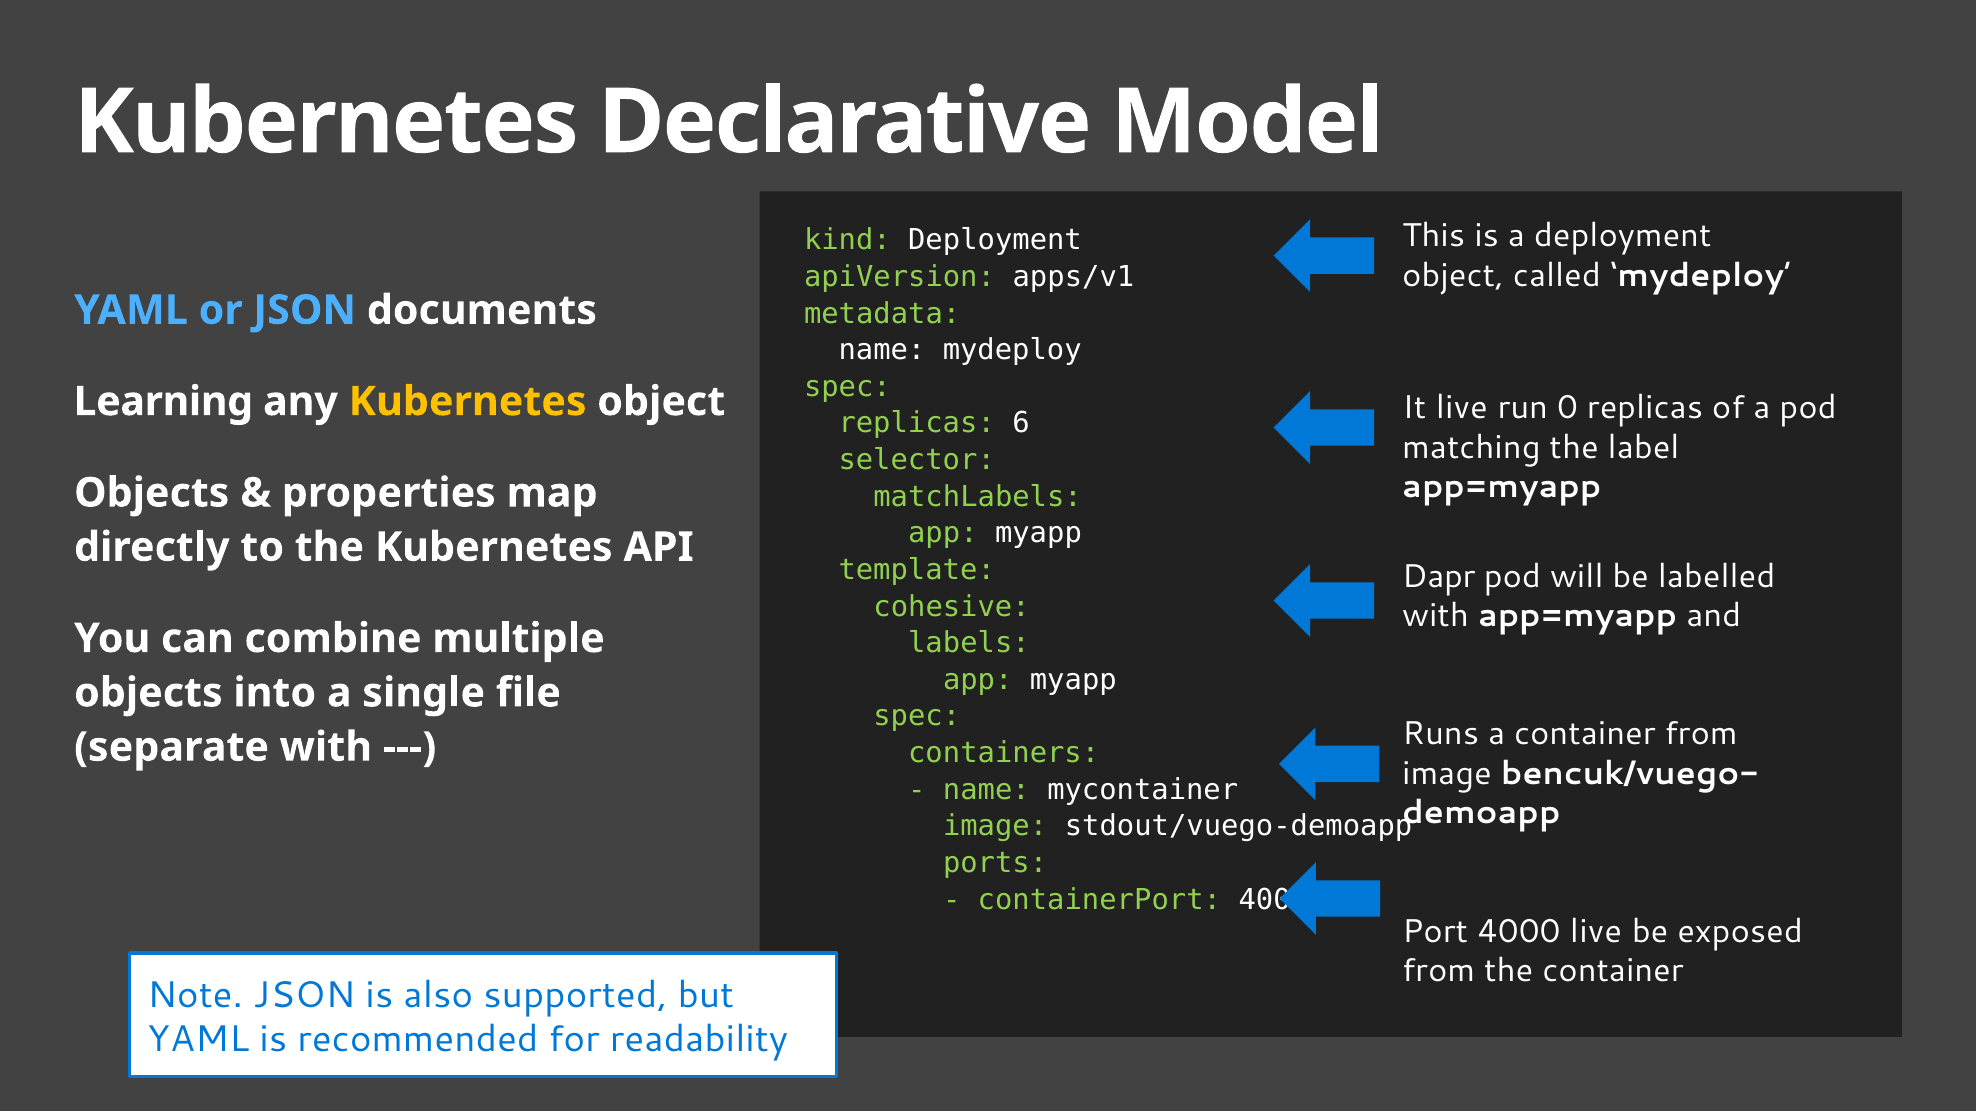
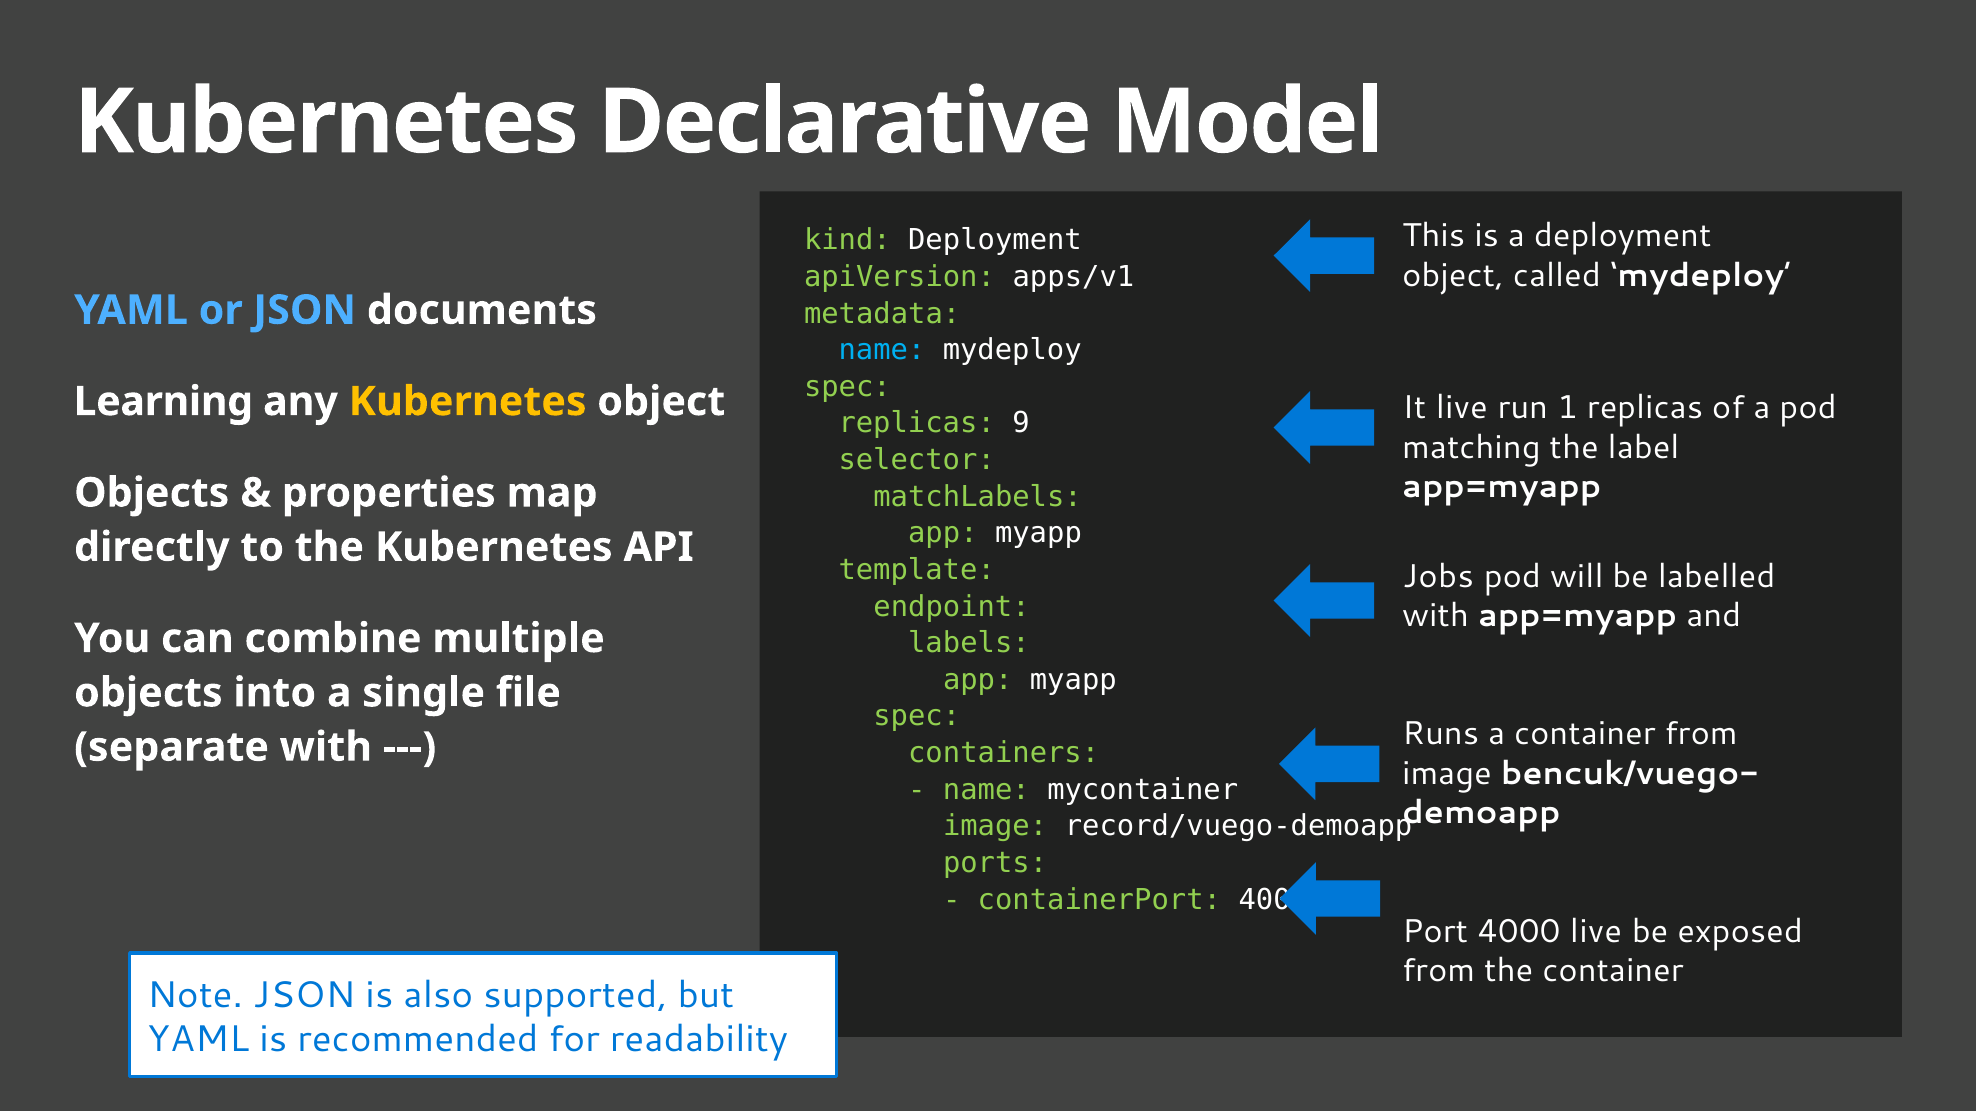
name at (882, 350) colour: white -> light blue
0: 0 -> 1
6: 6 -> 9
Dapr: Dapr -> Jobs
cohesive: cohesive -> endpoint
stdout/vuego-demoapp: stdout/vuego-demoapp -> record/vuego-demoapp
